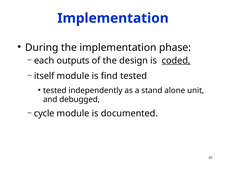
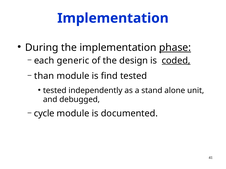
phase underline: none -> present
outputs: outputs -> generic
itself: itself -> than
